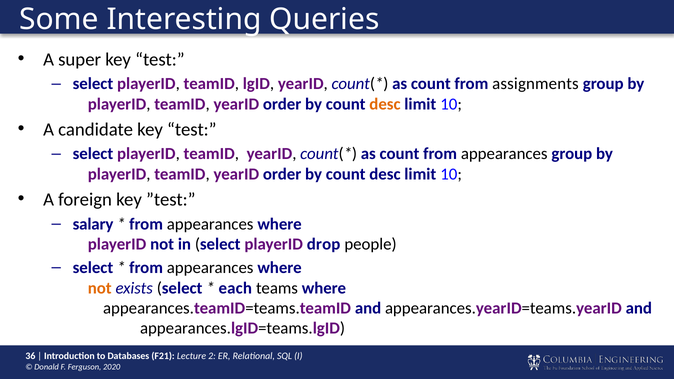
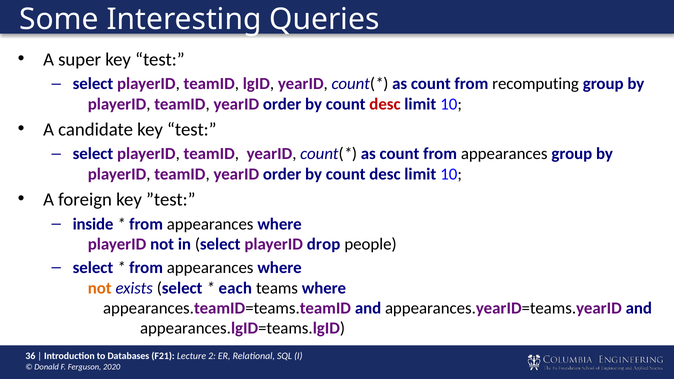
assignments: assignments -> recomputing
desc at (385, 104) colour: orange -> red
salary: salary -> inside
